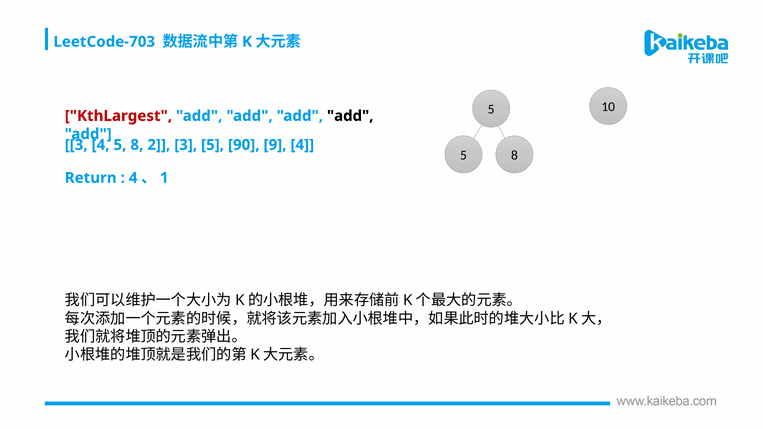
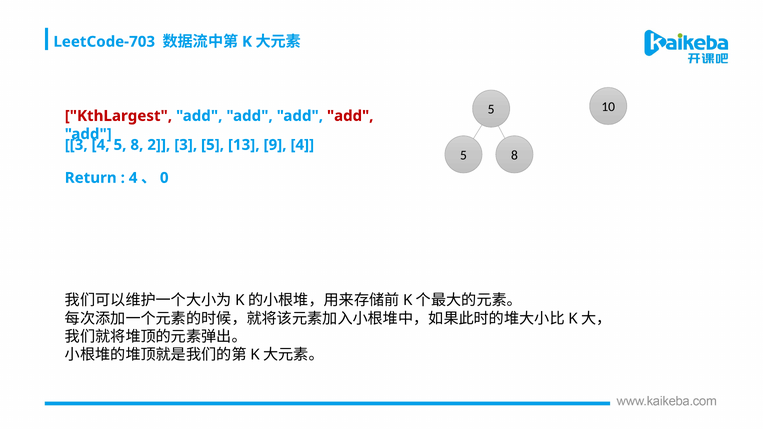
add at (350, 116) colour: black -> red
90: 90 -> 13
1: 1 -> 0
